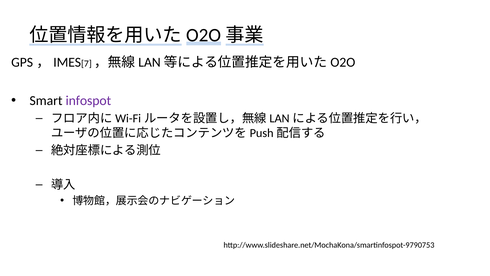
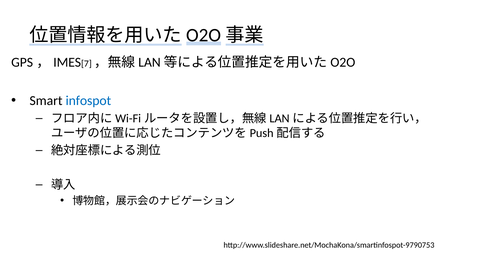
infospot colour: purple -> blue
